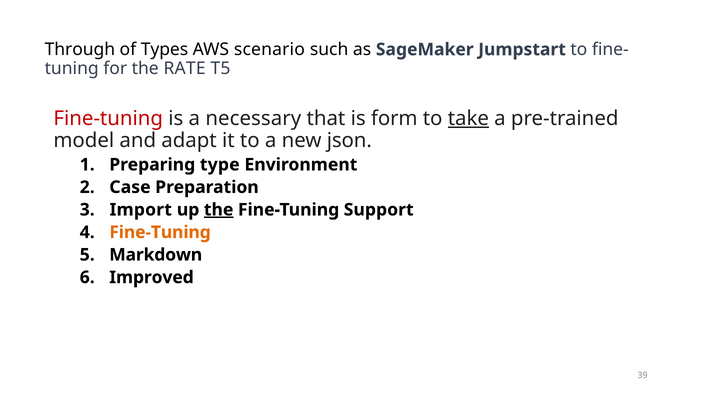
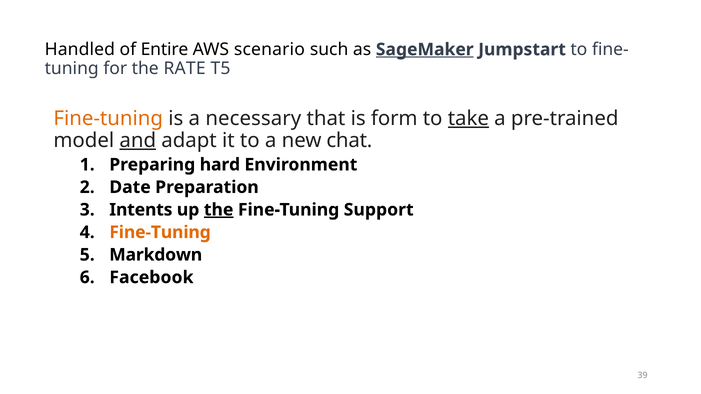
Through: Through -> Handled
Types: Types -> Entire
SageMaker underline: none -> present
Fine-tuning at (108, 119) colour: red -> orange
and underline: none -> present
json: json -> chat
type: type -> hard
Case: Case -> Date
Import: Import -> Intents
Improved: Improved -> Facebook
